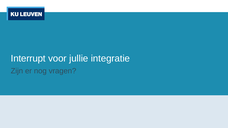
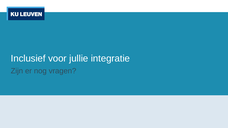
Interrupt: Interrupt -> Inclusief
